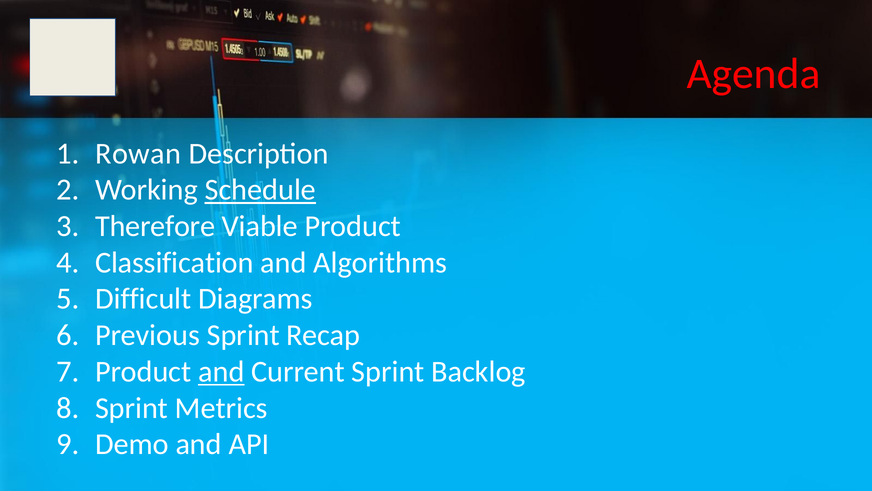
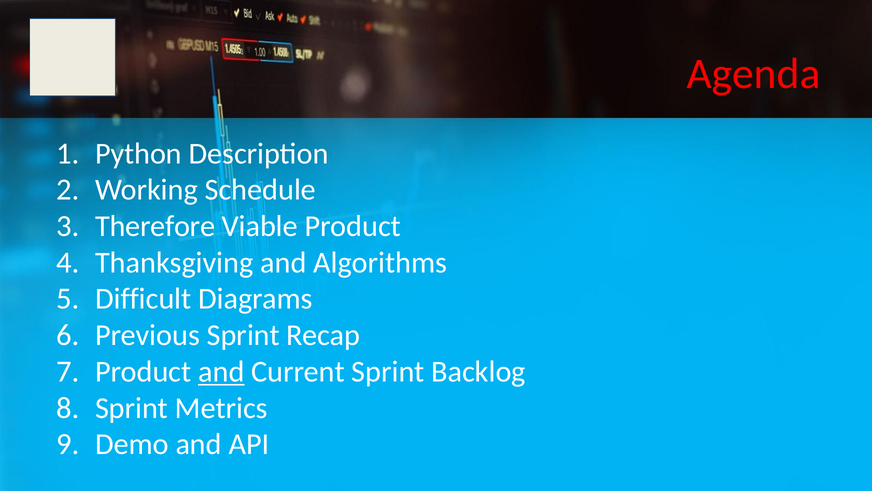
Rowan: Rowan -> Python
Schedule underline: present -> none
Classification: Classification -> Thanksgiving
